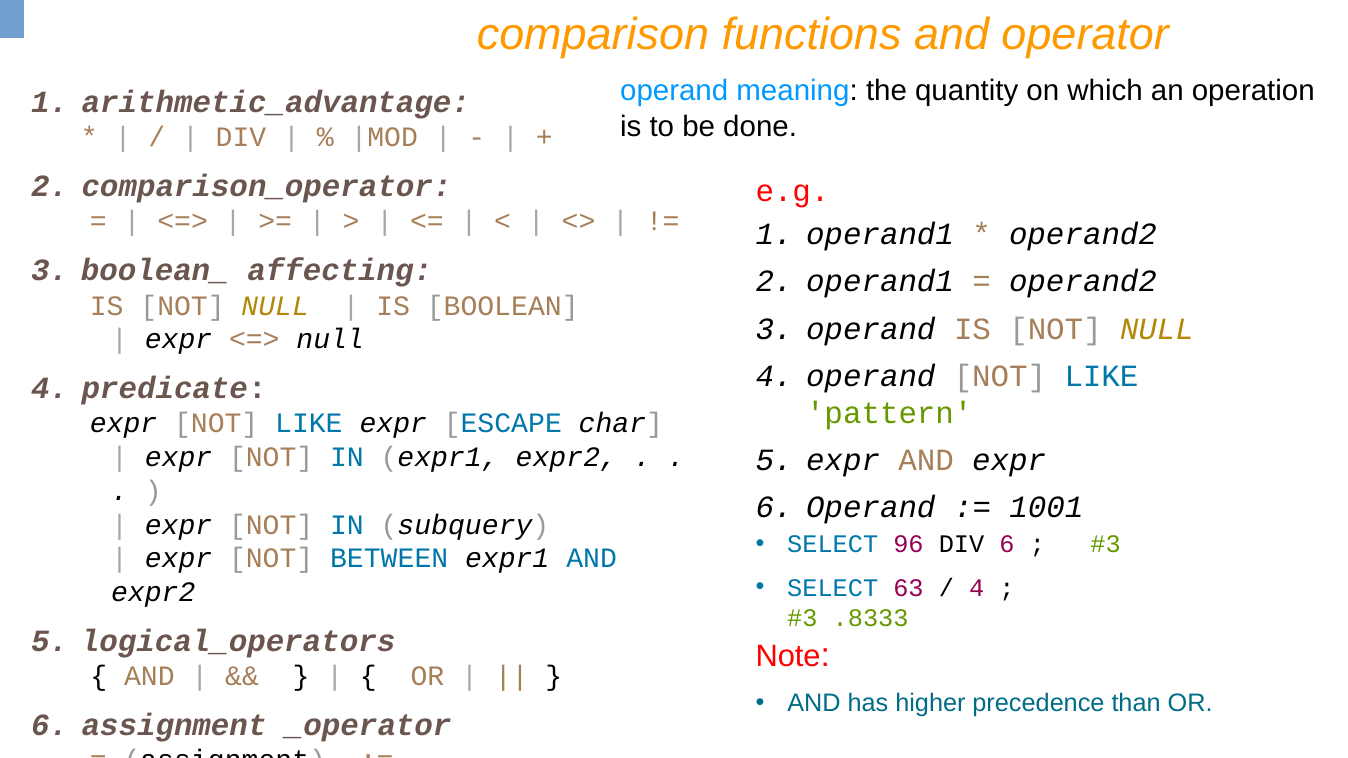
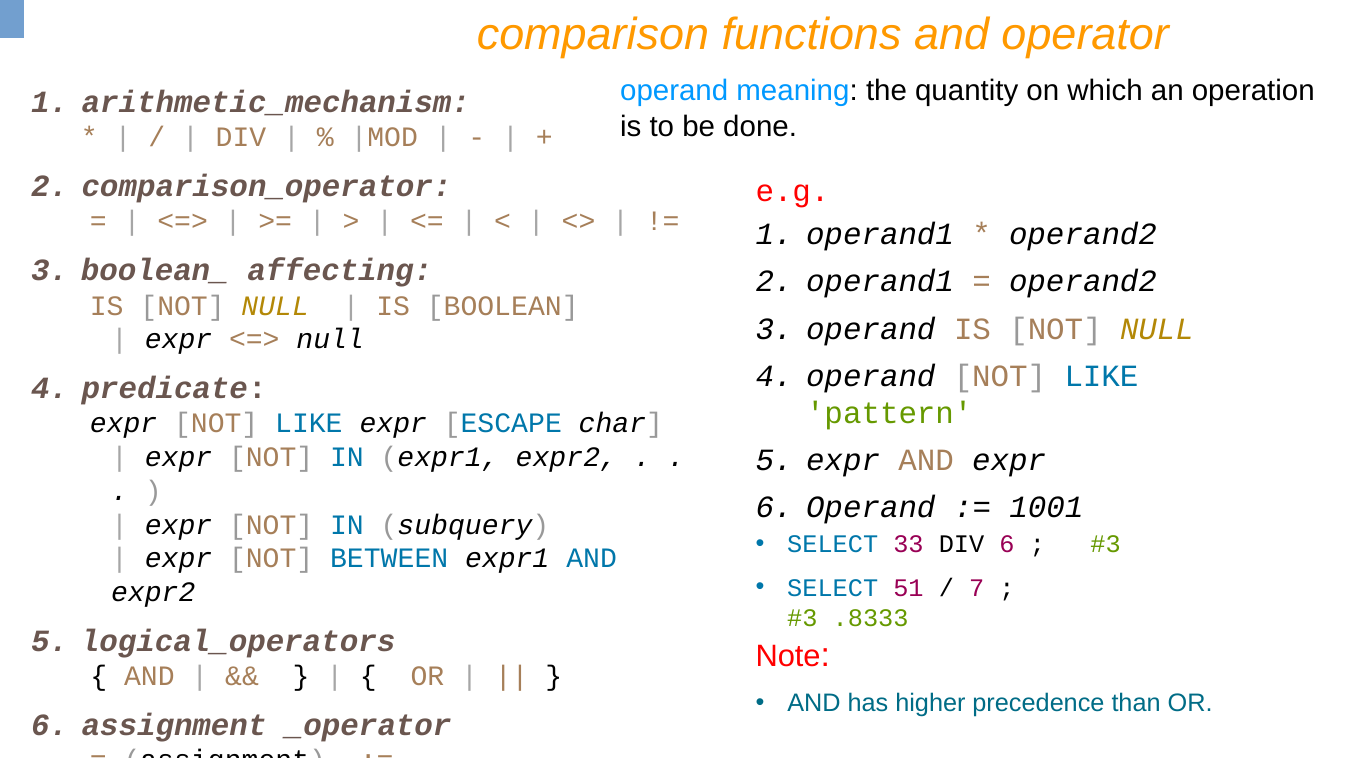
arithmetic_advantage: arithmetic_advantage -> arithmetic_mechanism
96: 96 -> 33
63: 63 -> 51
4 at (977, 588): 4 -> 7
